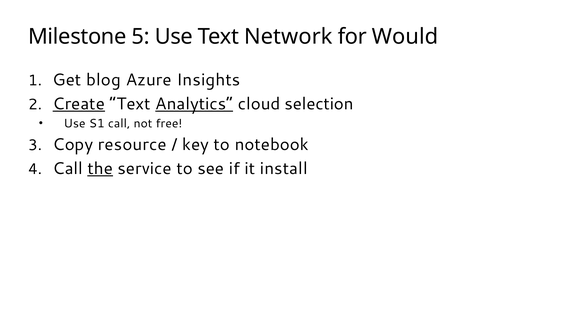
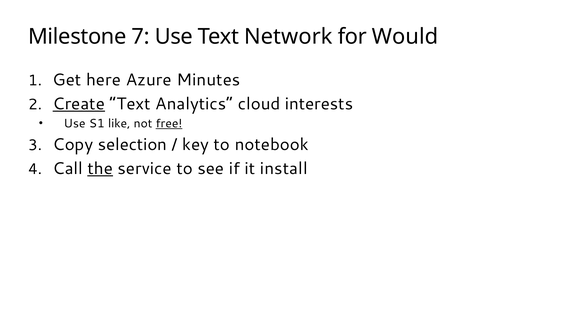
5: 5 -> 7
blog: blog -> here
Insights: Insights -> Minutes
Analytics underline: present -> none
selection: selection -> interests
S1 call: call -> like
free underline: none -> present
resource: resource -> selection
